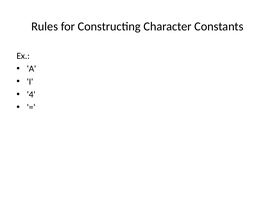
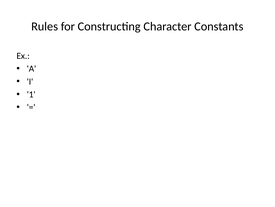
4: 4 -> 1
